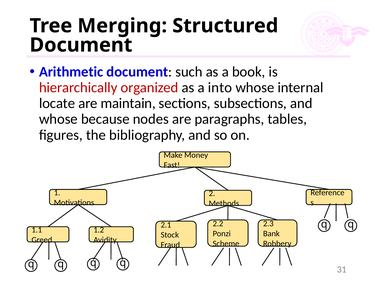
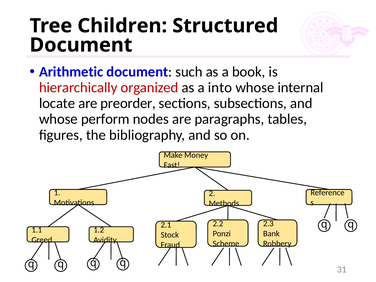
Merging: Merging -> Children
maintain: maintain -> preorder
because: because -> perform
